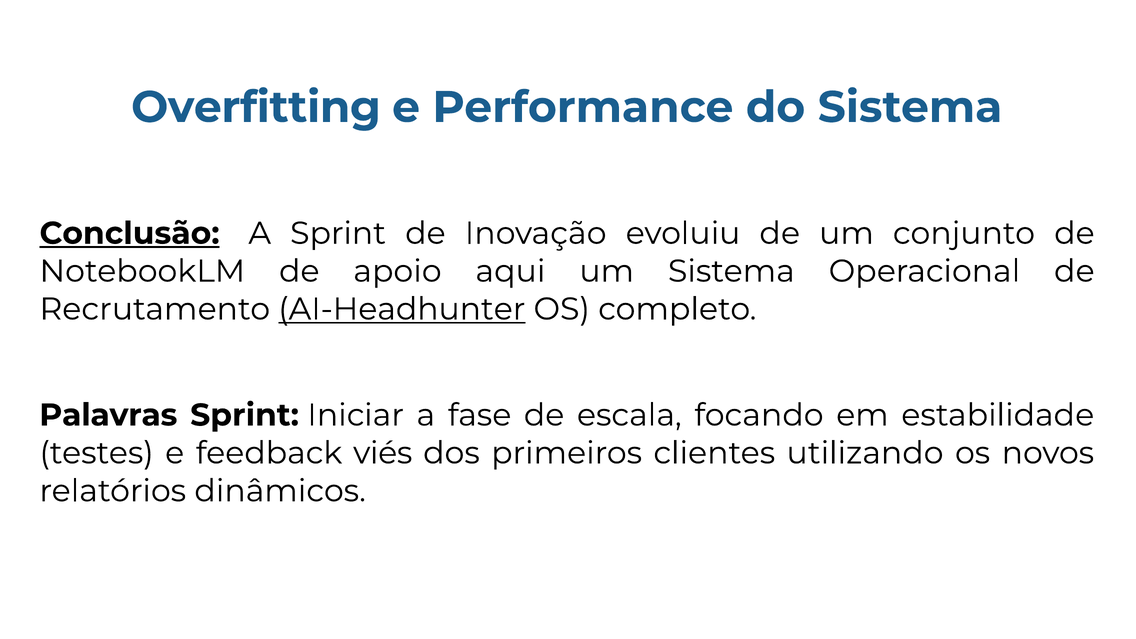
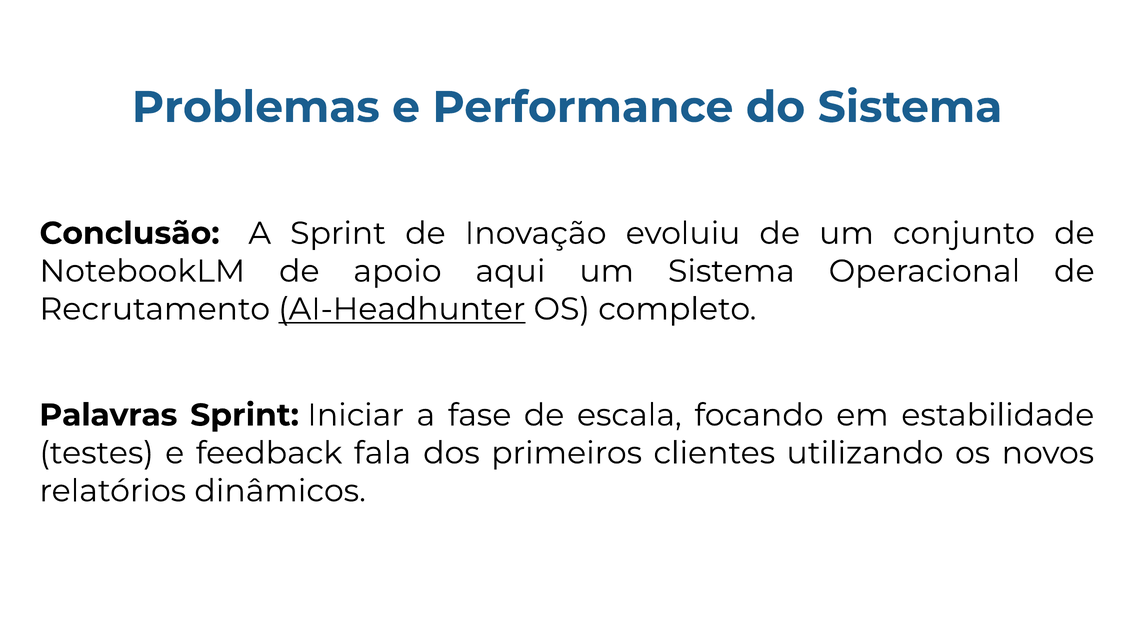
Overfitting: Overfitting -> Problemas
Conclusão underline: present -> none
viés: viés -> fala
